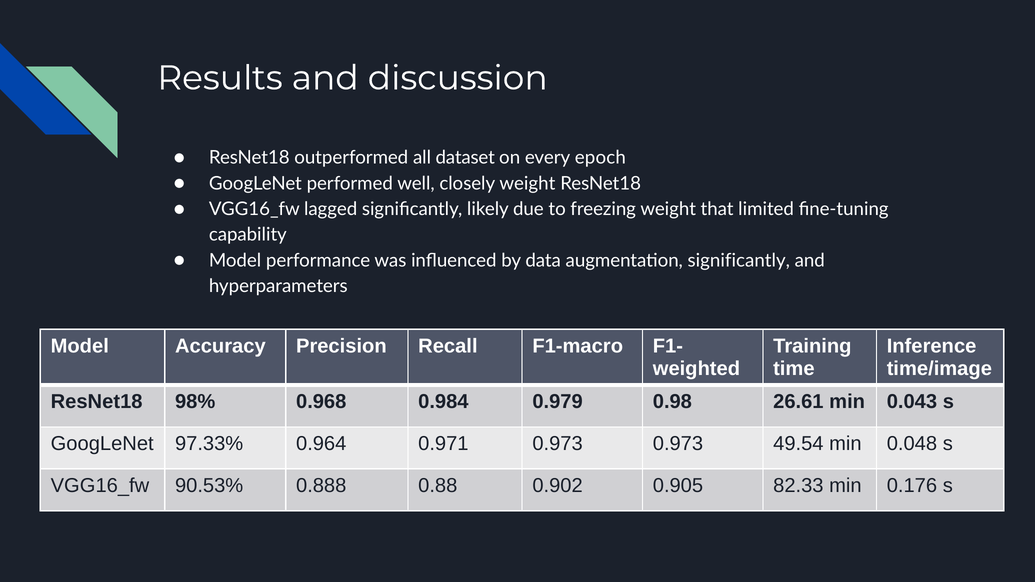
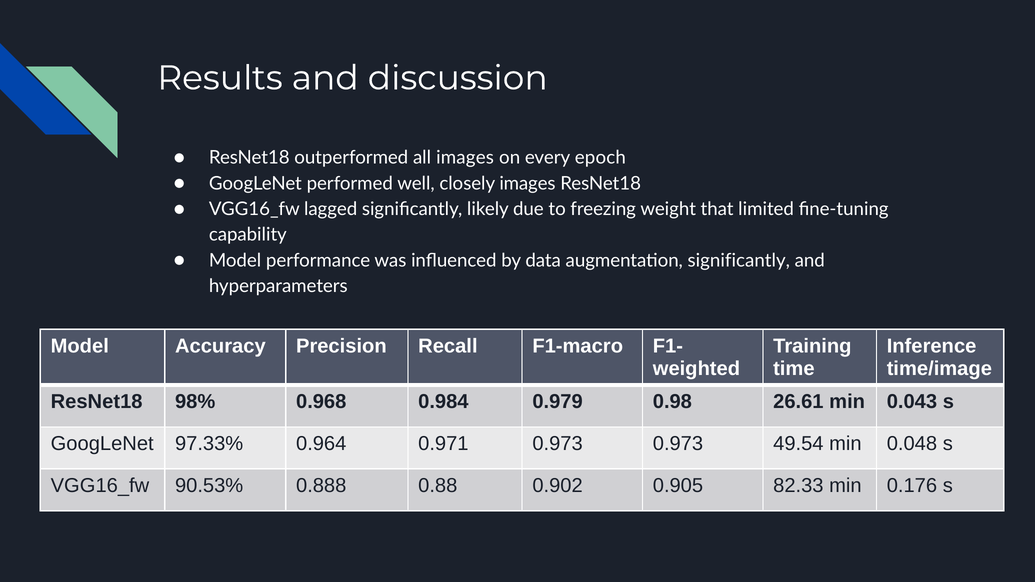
all dataset: dataset -> images
closely weight: weight -> images
